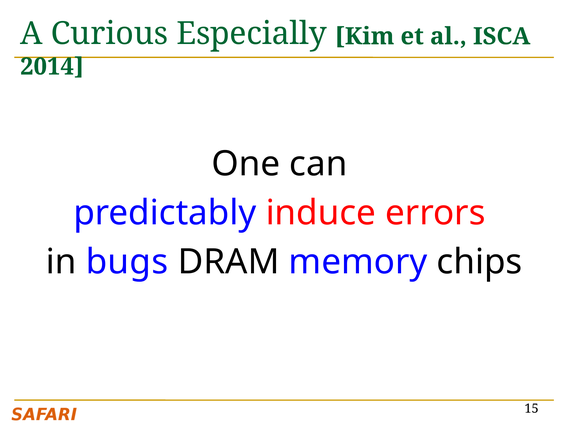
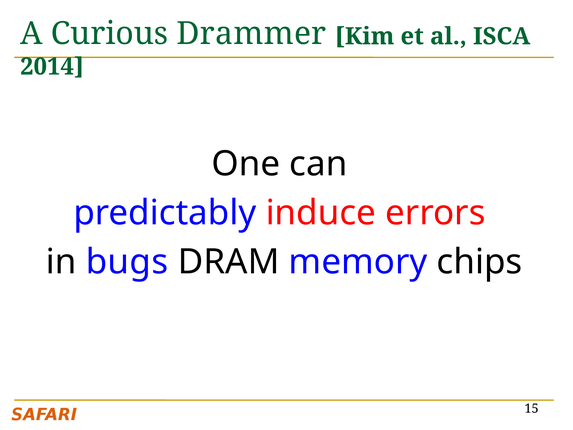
Especially: Especially -> Drammer
